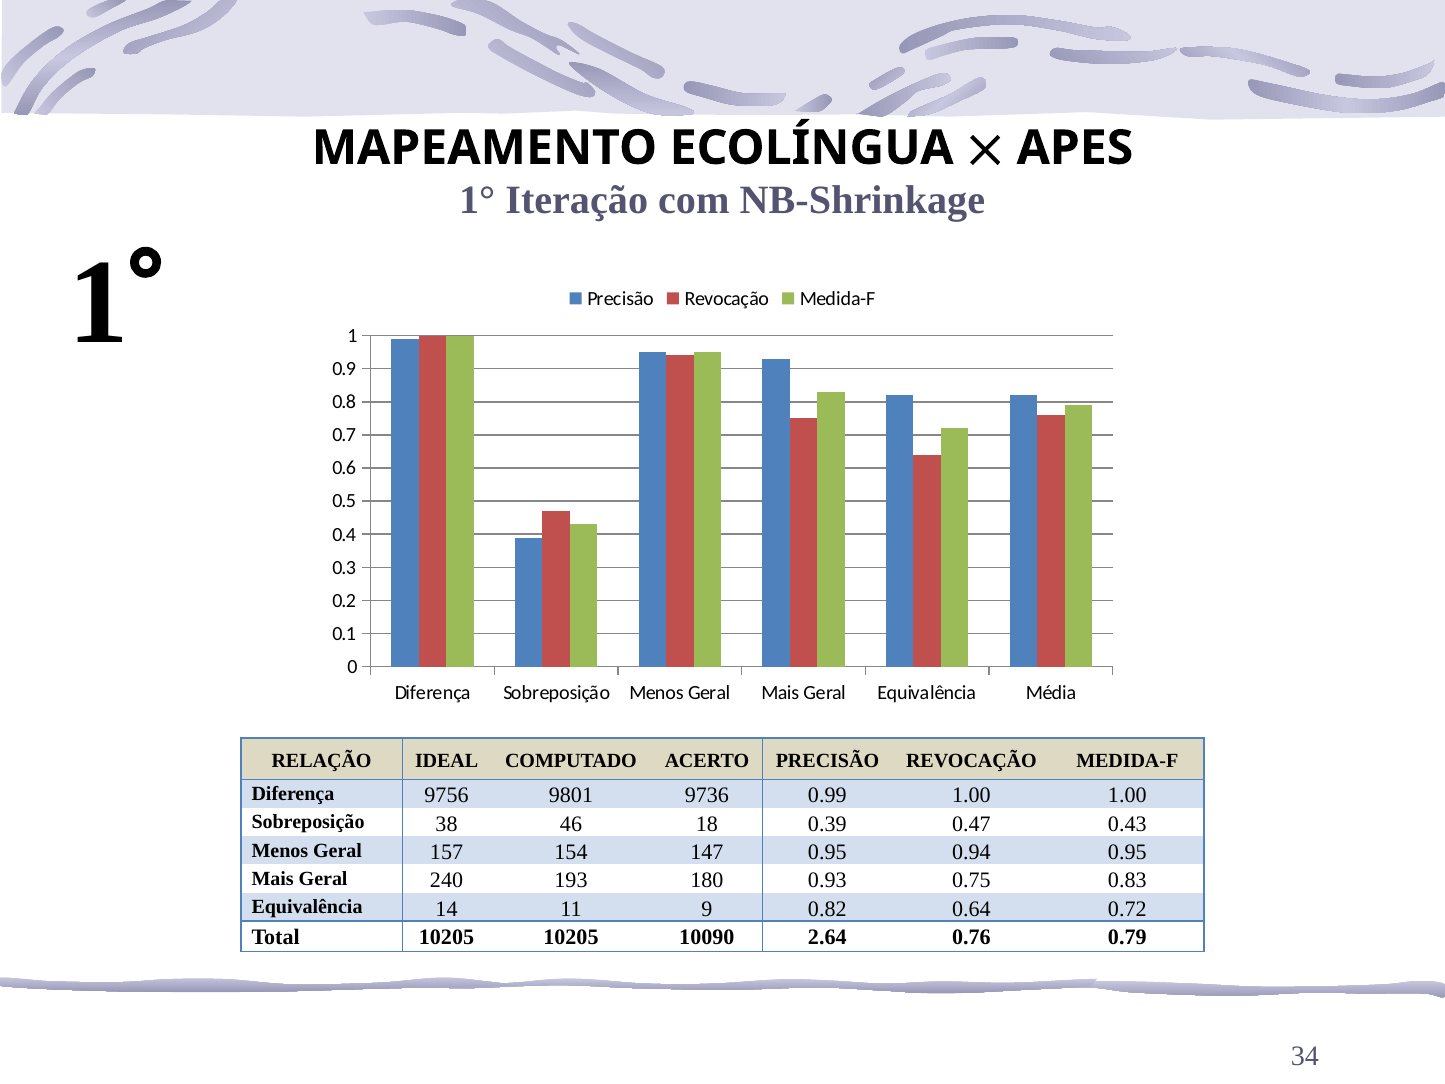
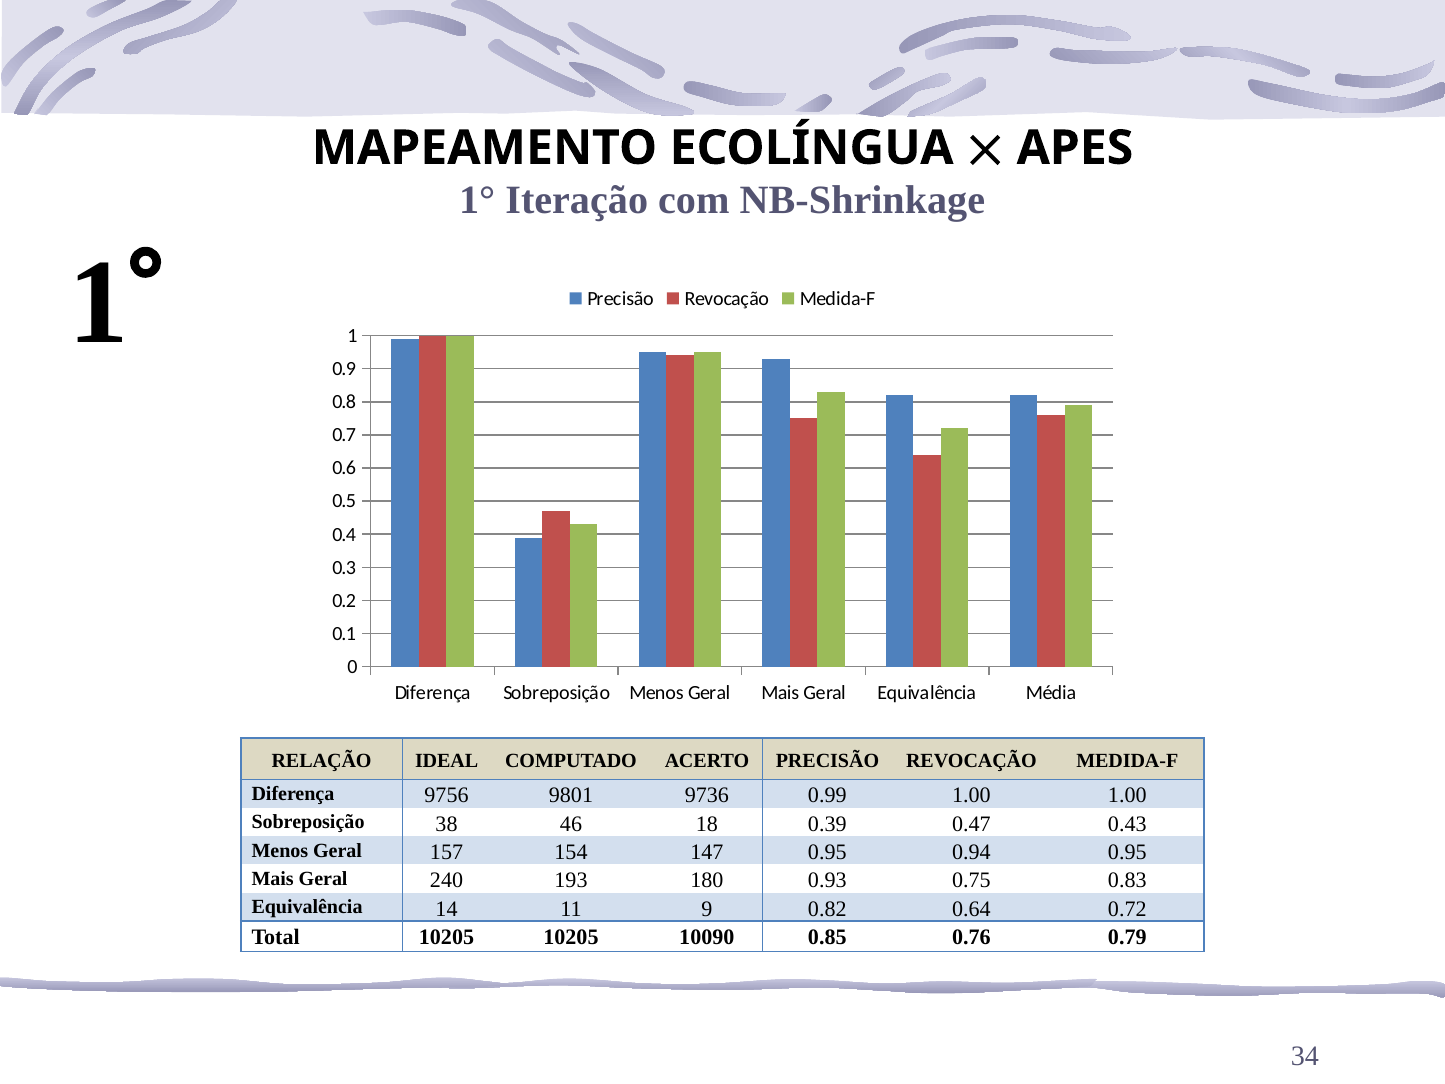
2.64: 2.64 -> 0.85
